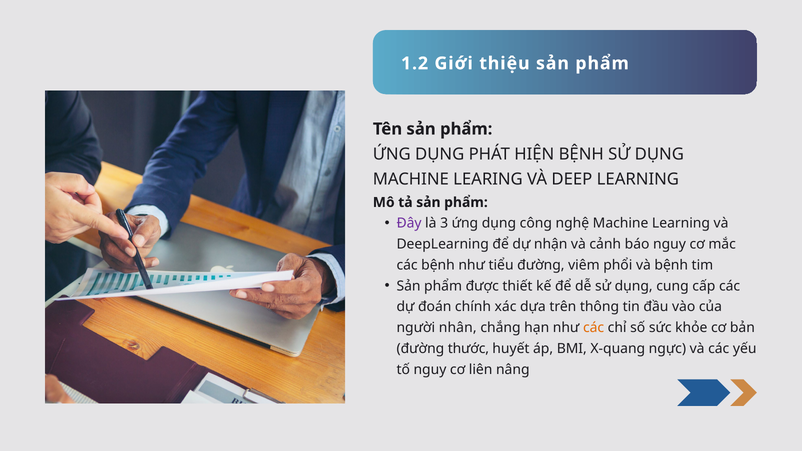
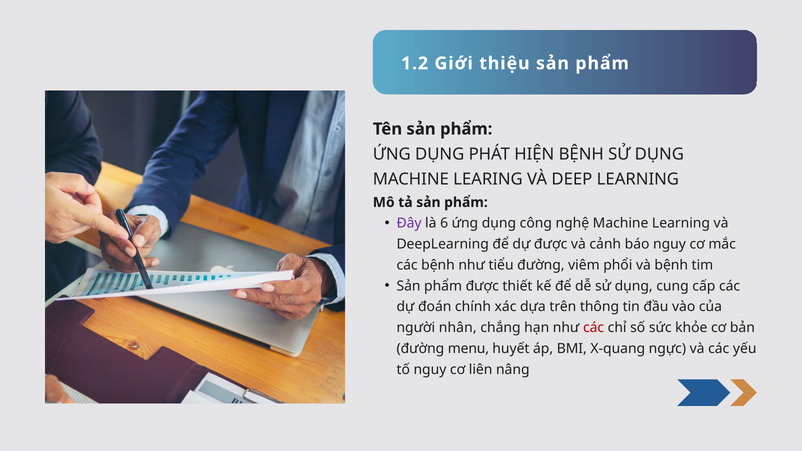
3: 3 -> 6
dự nhận: nhận -> được
các at (594, 328) colour: orange -> red
thước: thước -> menu
